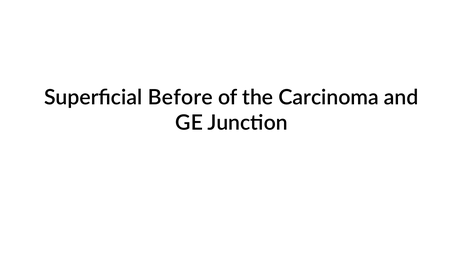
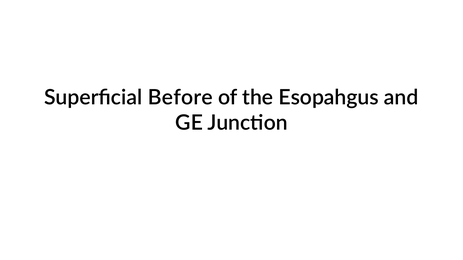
Carcinoma: Carcinoma -> Esopahgus
